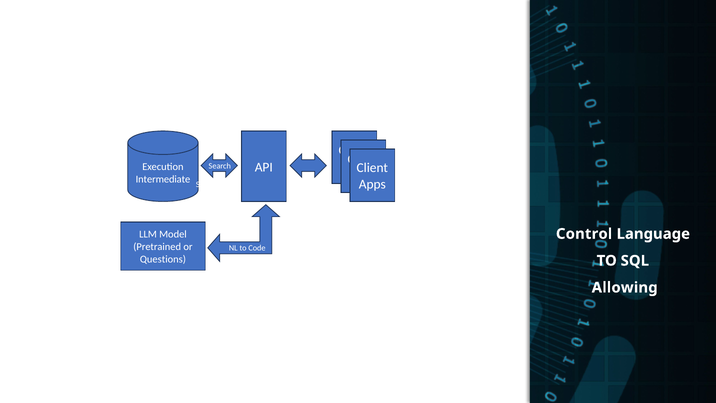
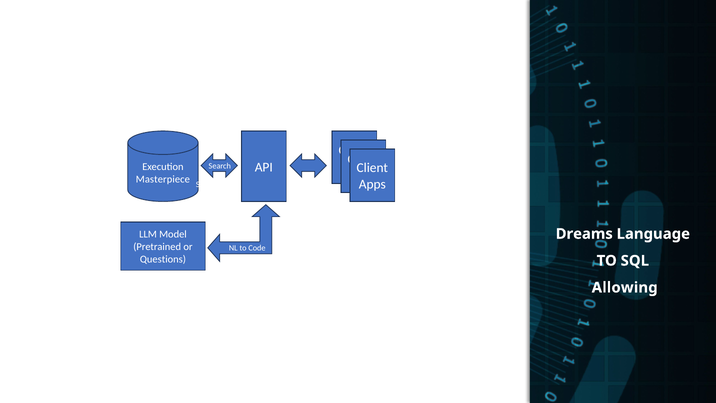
Intermediate: Intermediate -> Masterpiece
Control: Control -> Dreams
